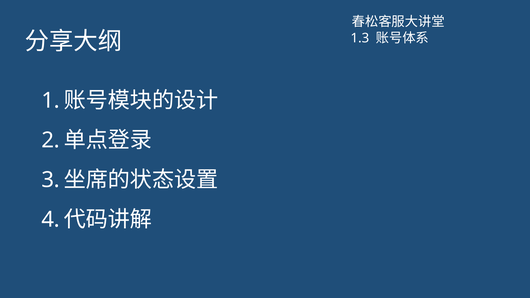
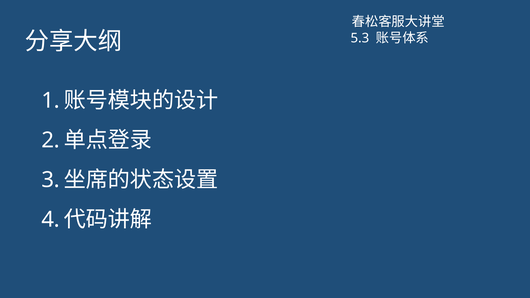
1.3: 1.3 -> 5.3
